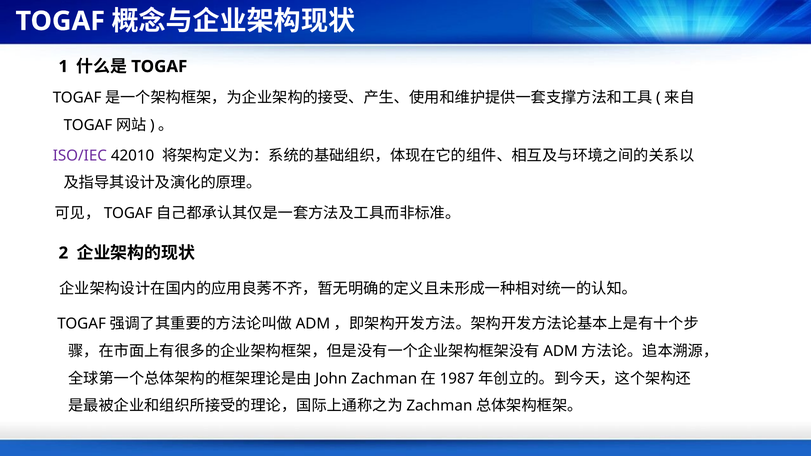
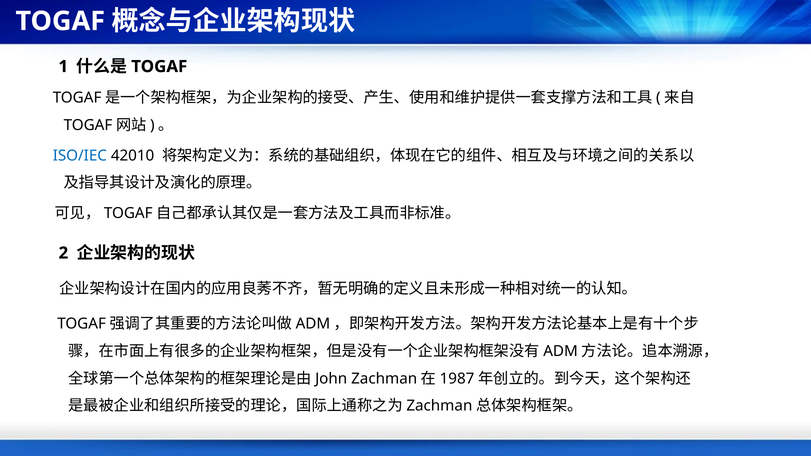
ISO/IEC colour: purple -> blue
